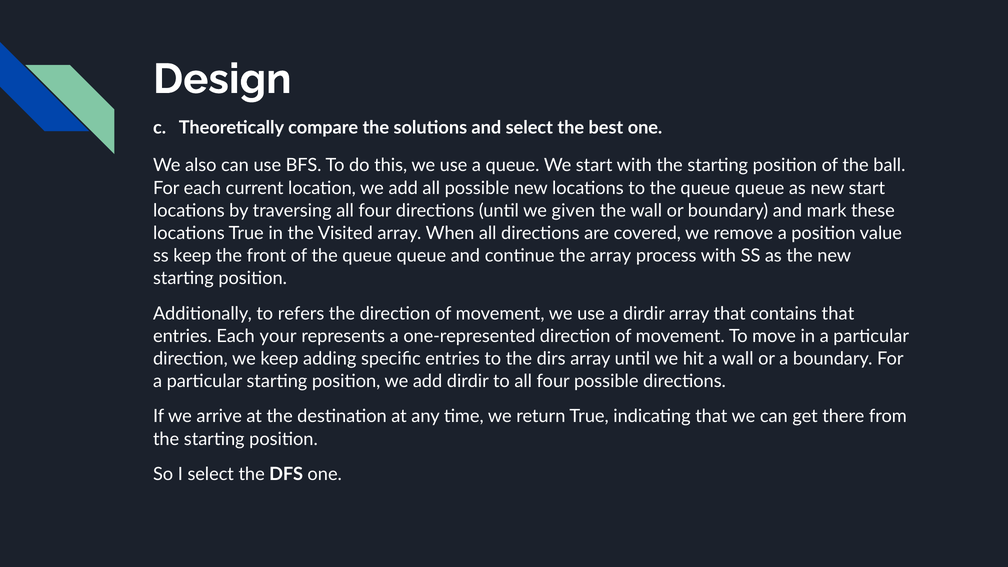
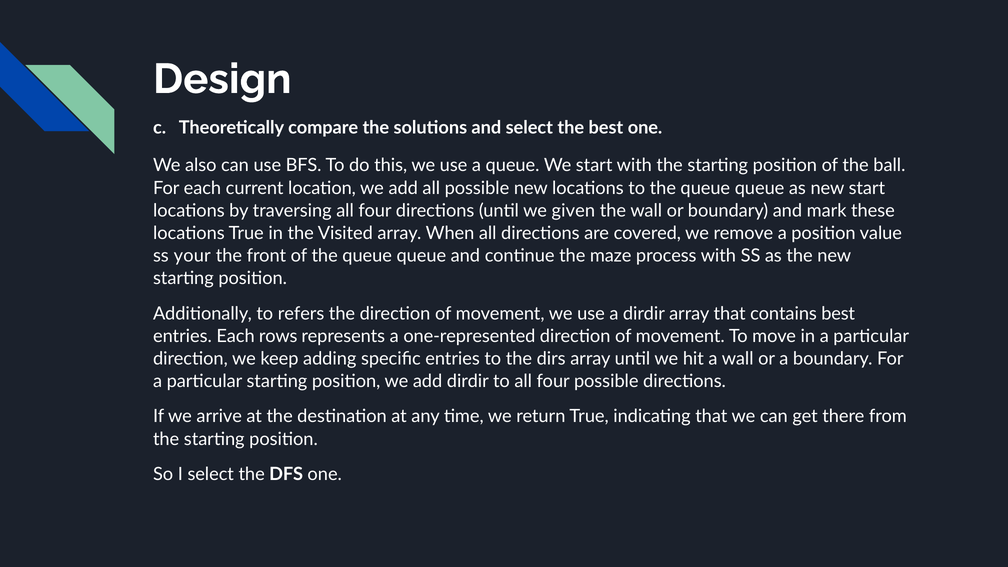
ss keep: keep -> your
the array: array -> maze
contains that: that -> best
your: your -> rows
